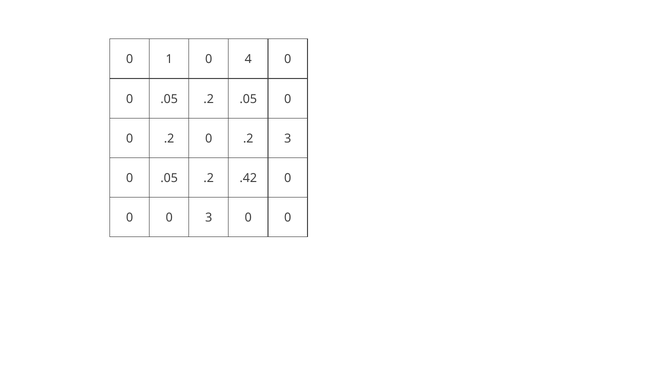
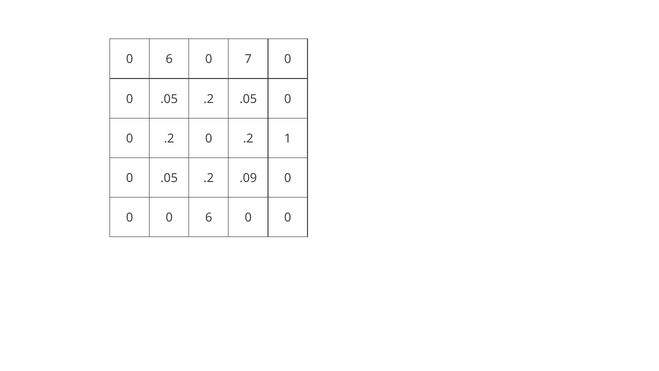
1 at (169, 59): 1 -> 6
4: 4 -> 7
.2 3: 3 -> 1
.42: .42 -> .09
0 0 3: 3 -> 6
